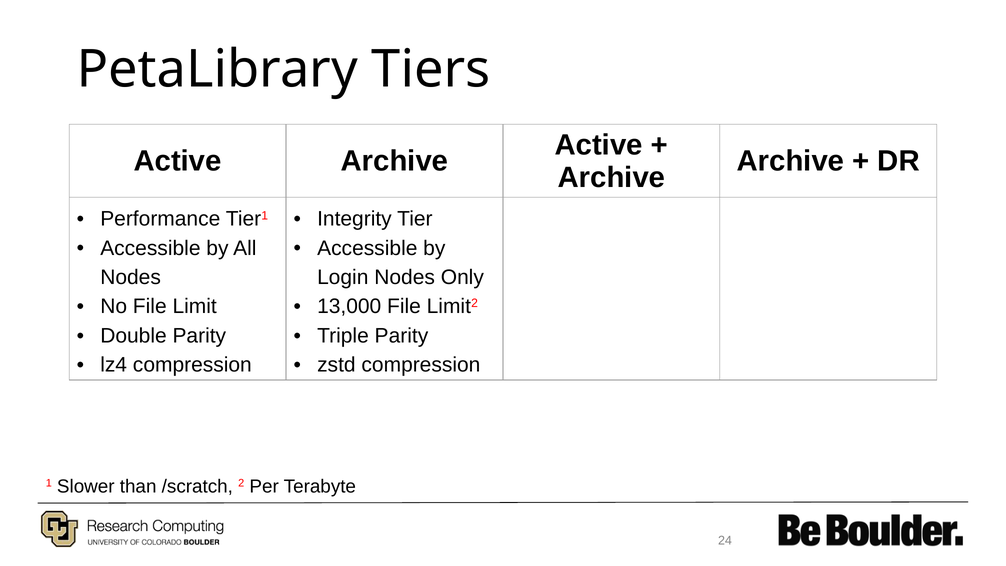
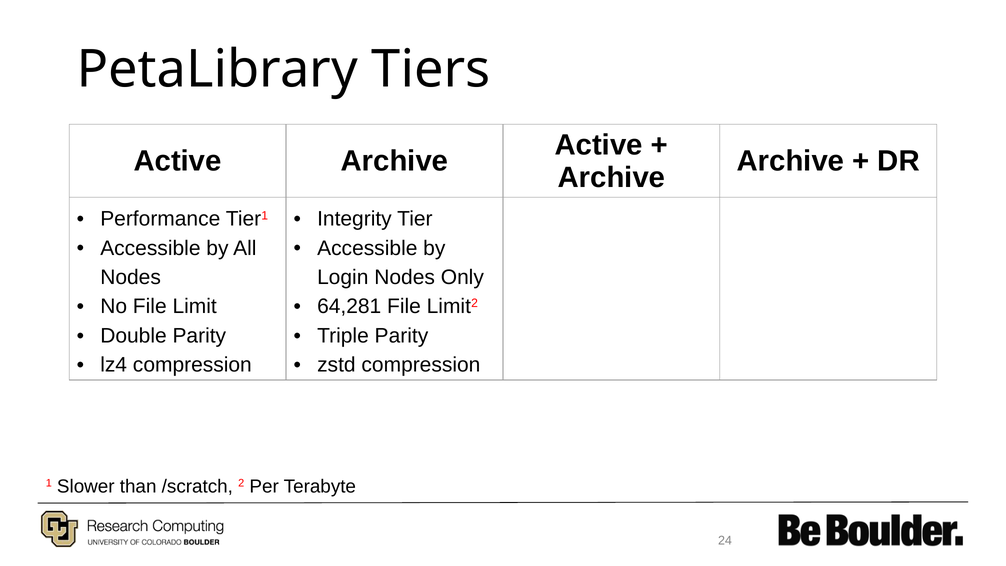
13,000: 13,000 -> 64,281
